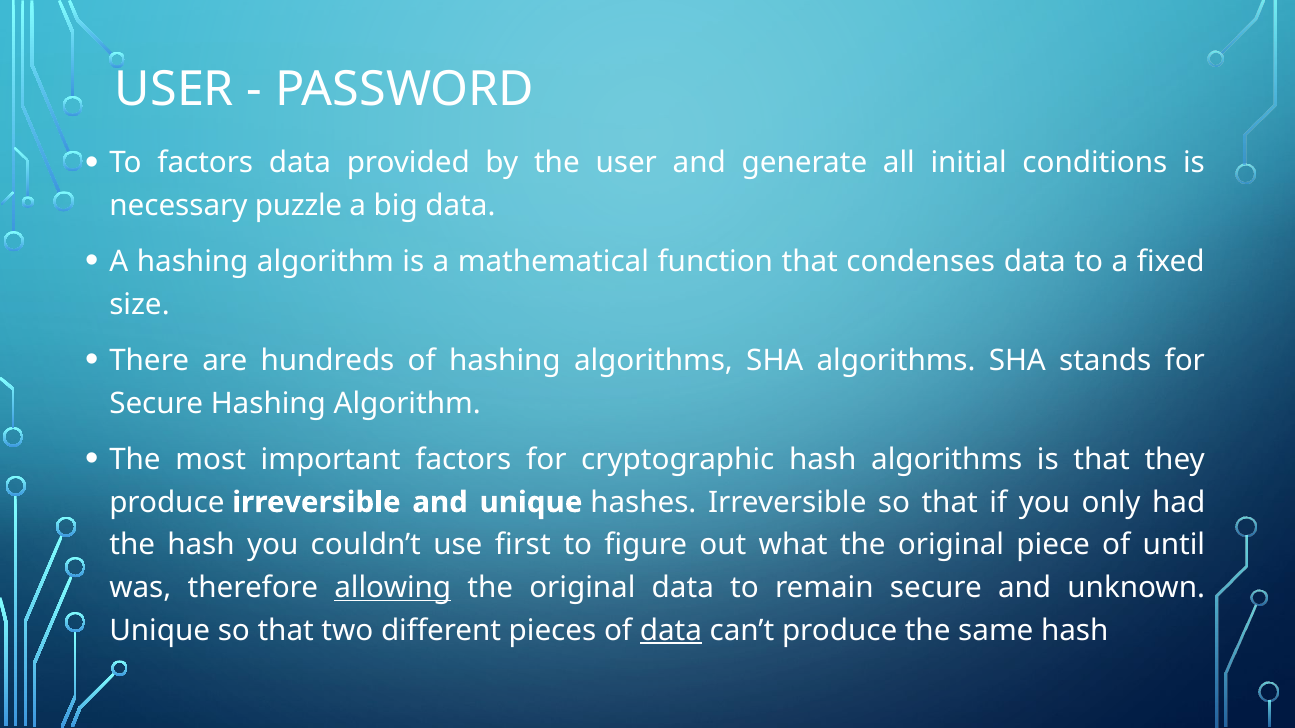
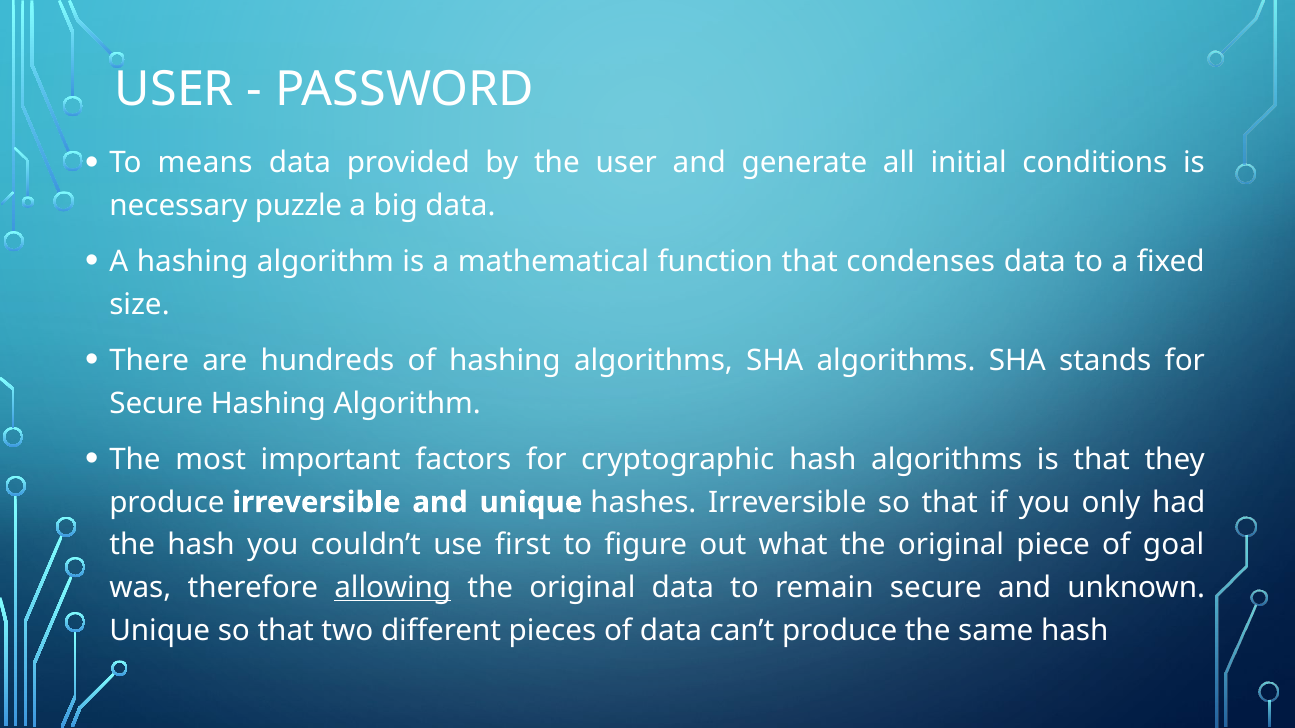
To factors: factors -> means
until: until -> goal
data at (671, 631) underline: present -> none
